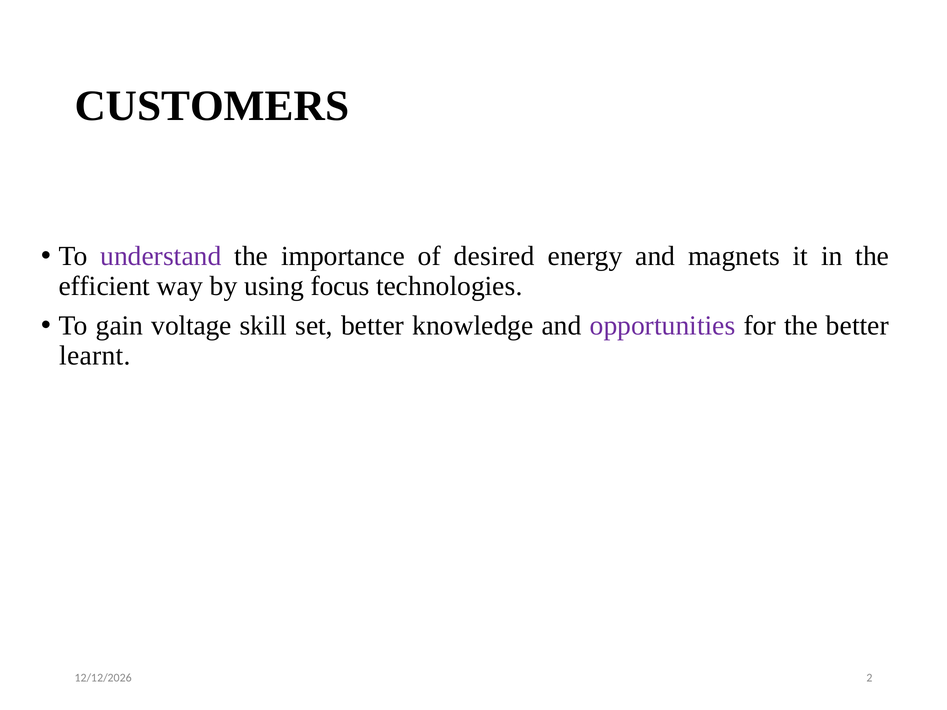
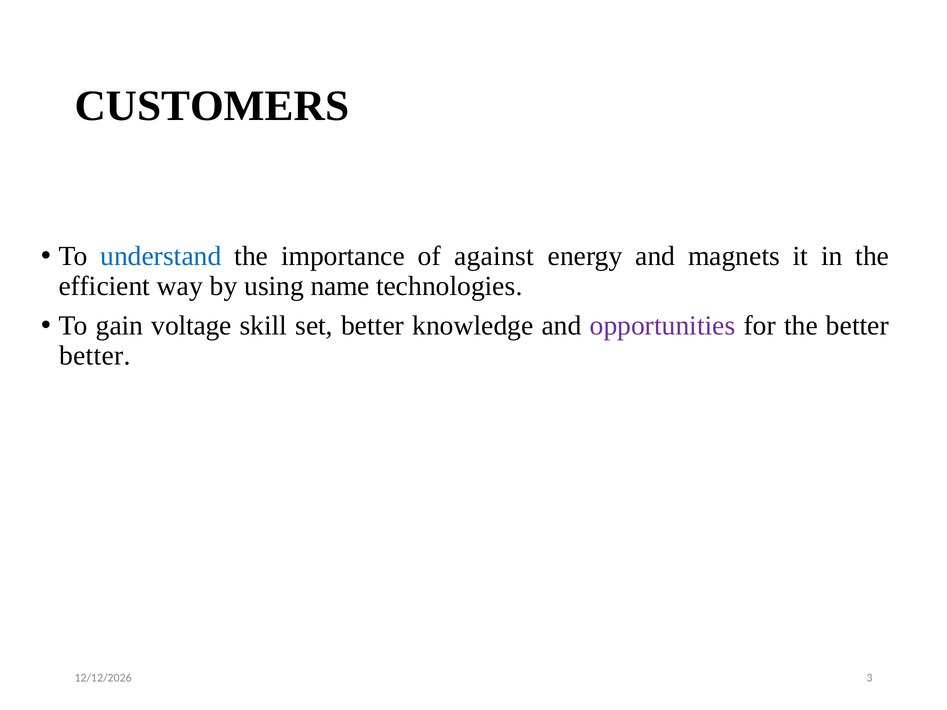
understand colour: purple -> blue
desired: desired -> against
focus: focus -> name
learnt at (95, 356): learnt -> better
2: 2 -> 3
